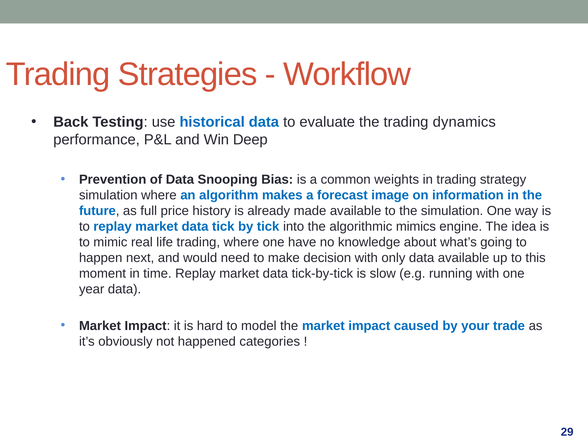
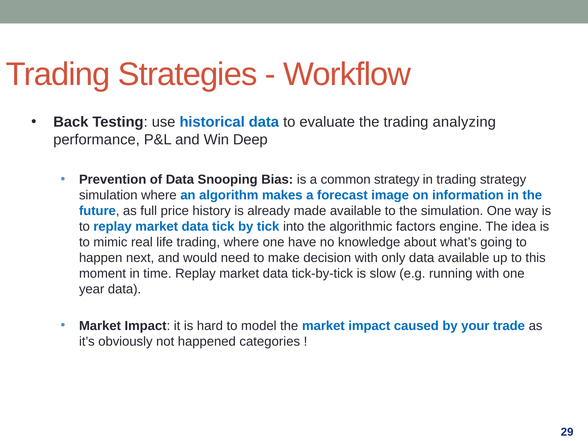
dynamics: dynamics -> analyzing
common weights: weights -> strategy
mimics: mimics -> factors
